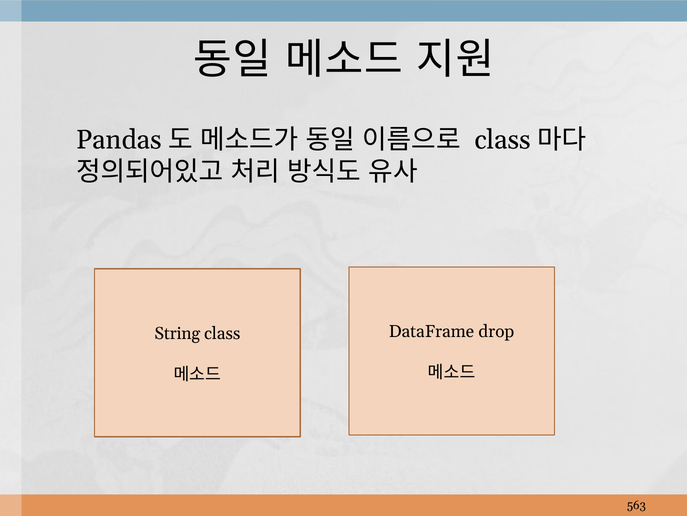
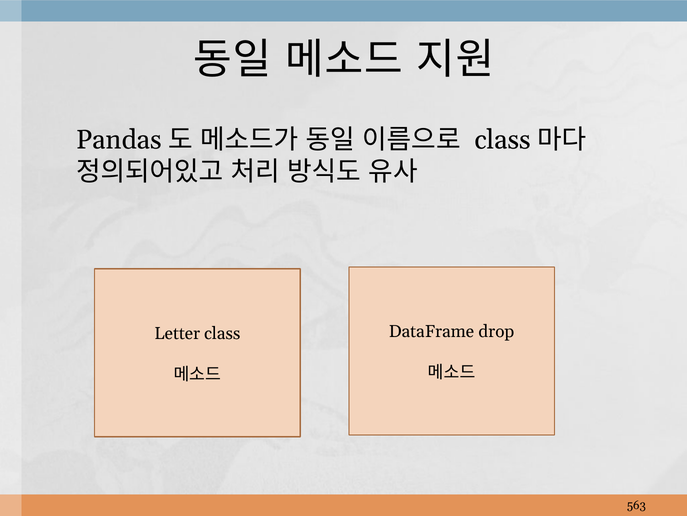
String: String -> Letter
